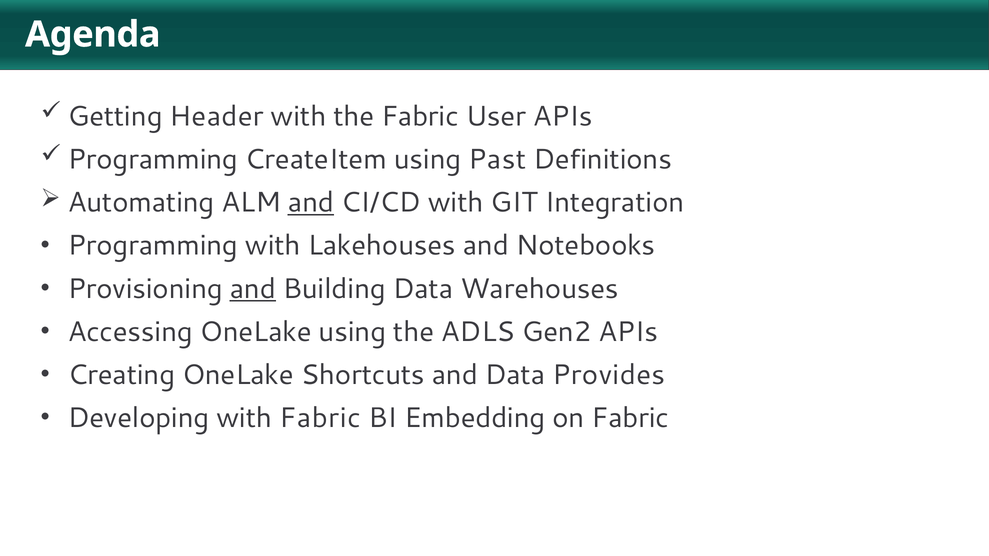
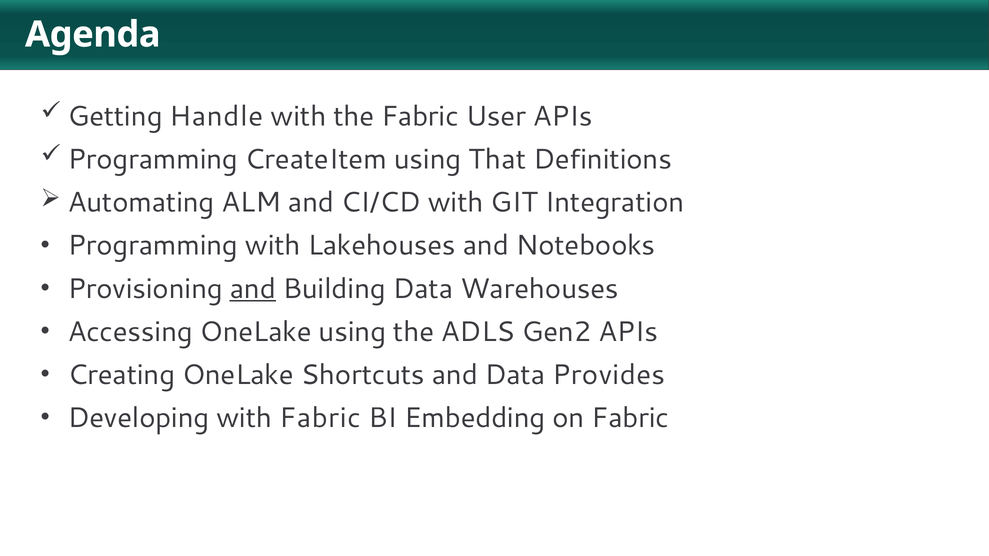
Header: Header -> Handle
Past: Past -> That
and at (311, 203) underline: present -> none
